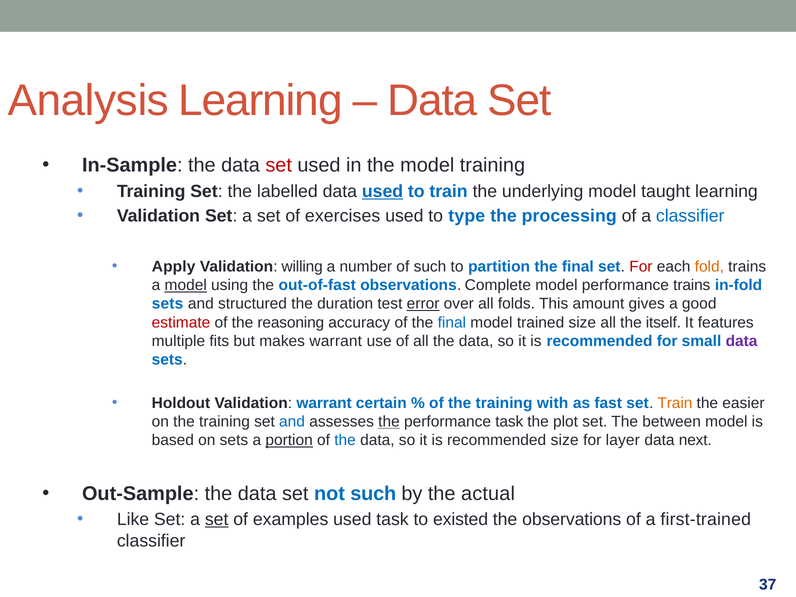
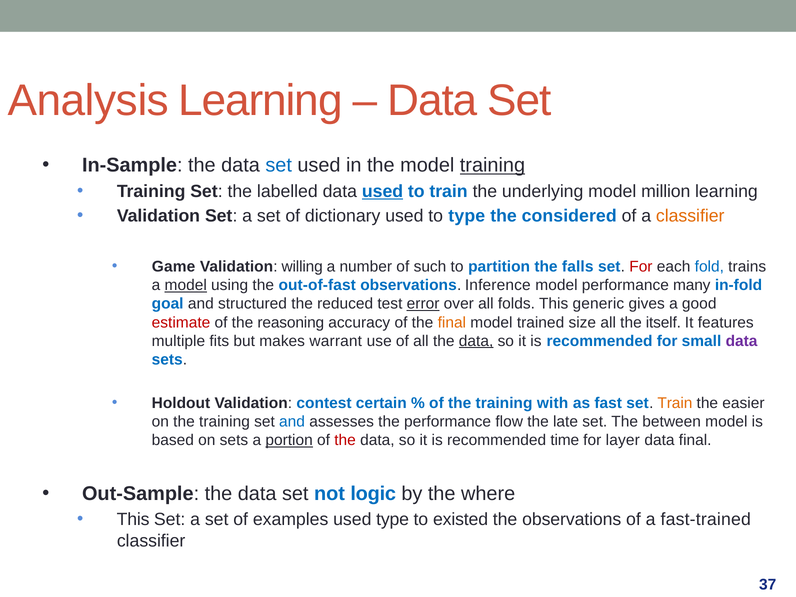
set at (279, 165) colour: red -> blue
training at (492, 165) underline: none -> present
taught: taught -> million
exercises: exercises -> dictionary
processing: processing -> considered
classifier at (690, 216) colour: blue -> orange
Apply: Apply -> Game
partition the final: final -> falls
fold colour: orange -> blue
Complete: Complete -> Inference
performance trains: trains -> many
sets at (168, 304): sets -> goal
duration: duration -> reduced
amount: amount -> generic
final at (452, 322) colour: blue -> orange
data at (476, 341) underline: none -> present
Validation warrant: warrant -> contest
the at (389, 422) underline: present -> none
performance task: task -> flow
plot: plot -> late
the at (345, 440) colour: blue -> red
recommended size: size -> time
data next: next -> final
not such: such -> logic
actual: actual -> where
Like at (133, 519): Like -> This
set at (217, 519) underline: present -> none
used task: task -> type
first-trained: first-trained -> fast-trained
